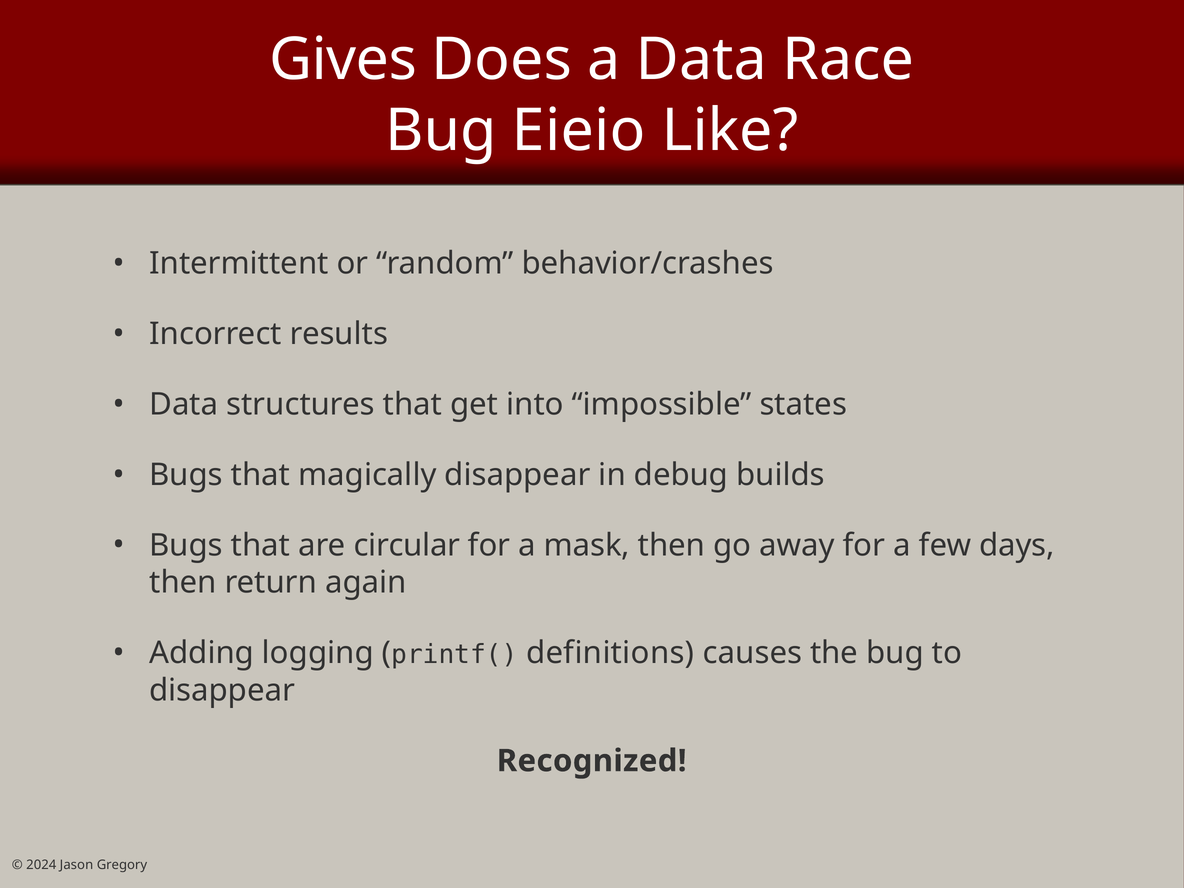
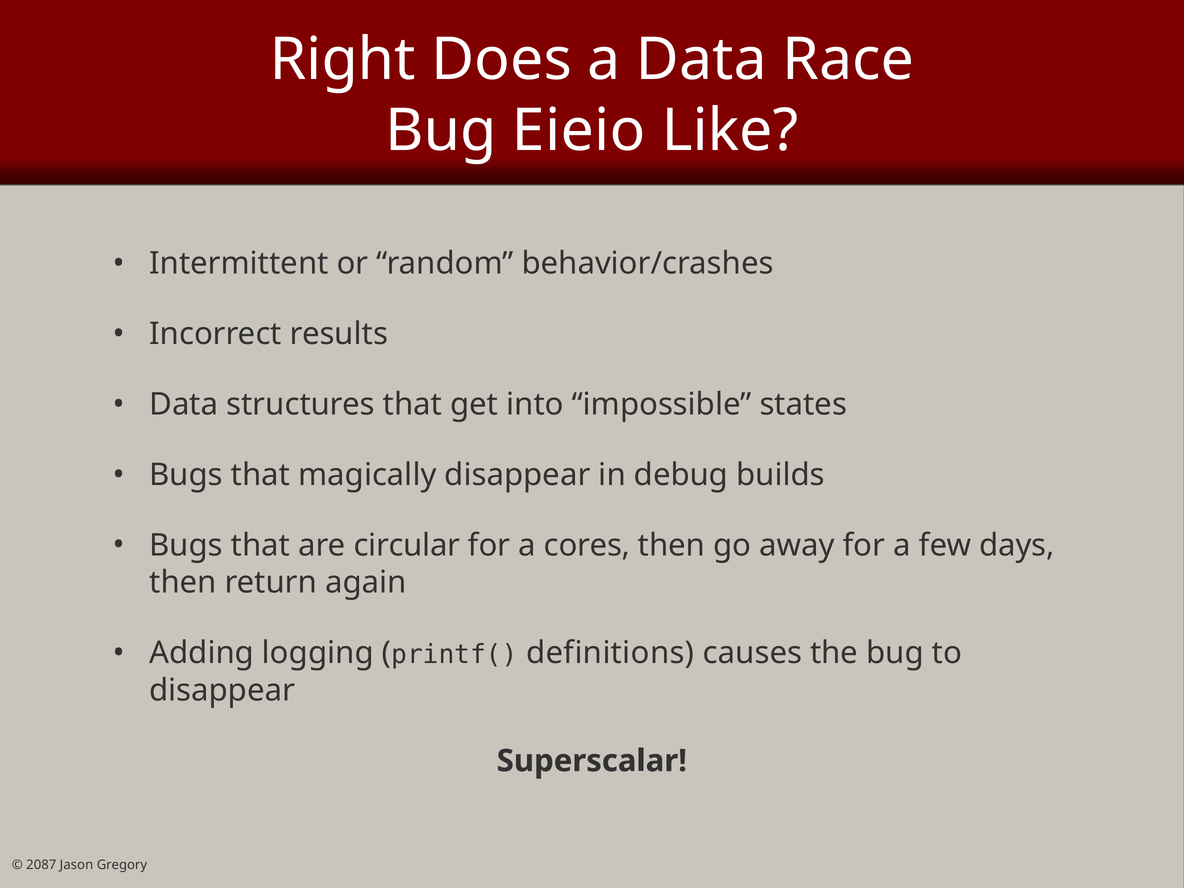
Gives: Gives -> Right
mask: mask -> cores
Recognized: Recognized -> Superscalar
2024: 2024 -> 2087
